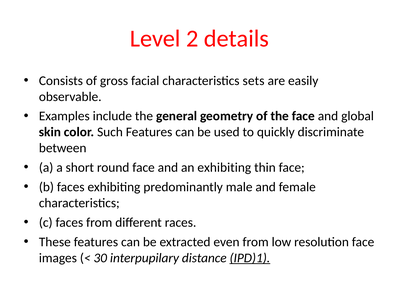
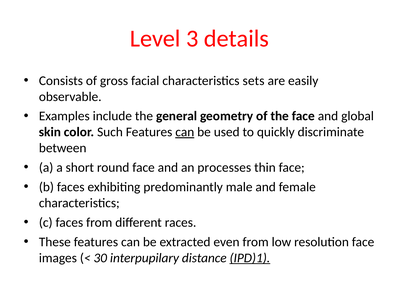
2: 2 -> 3
can at (185, 132) underline: none -> present
an exhibiting: exhibiting -> processes
